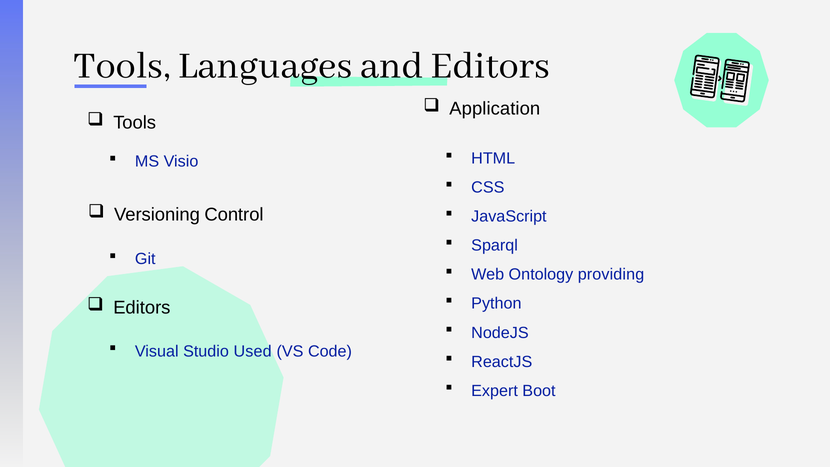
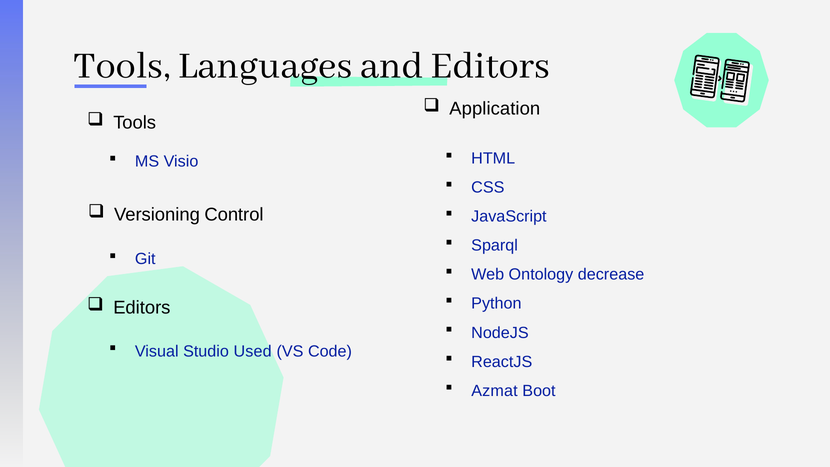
providing: providing -> decrease
Expert: Expert -> Azmat
